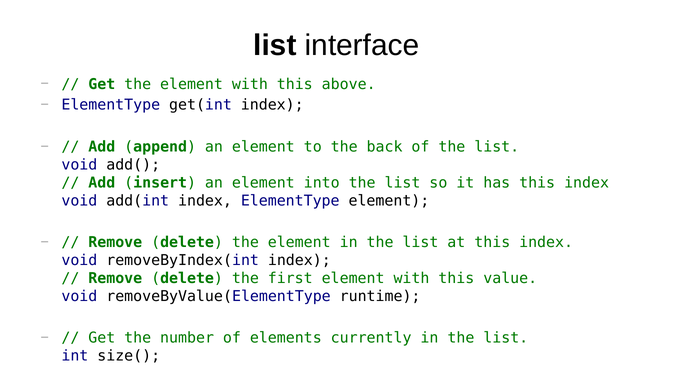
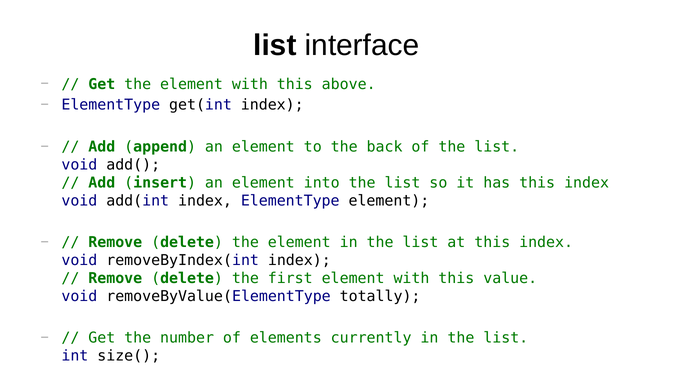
runtime: runtime -> totally
